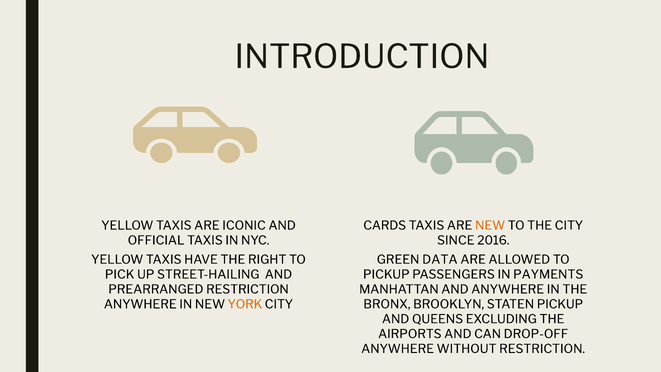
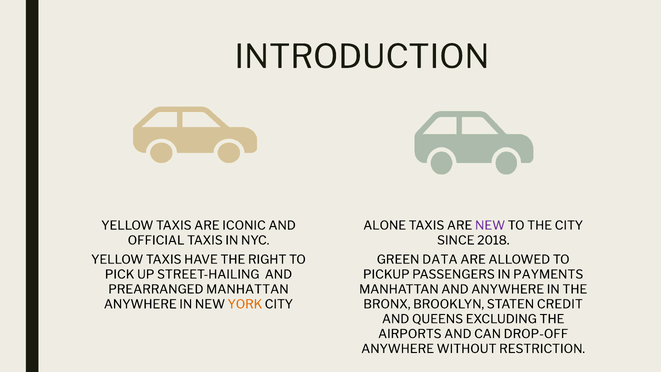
CARDS: CARDS -> ALONE
NEW at (490, 225) colour: orange -> purple
2016: 2016 -> 2018
PREARRANGED RESTRICTION: RESTRICTION -> MANHATTAN
STATEN PICKUP: PICKUP -> CREDIT
